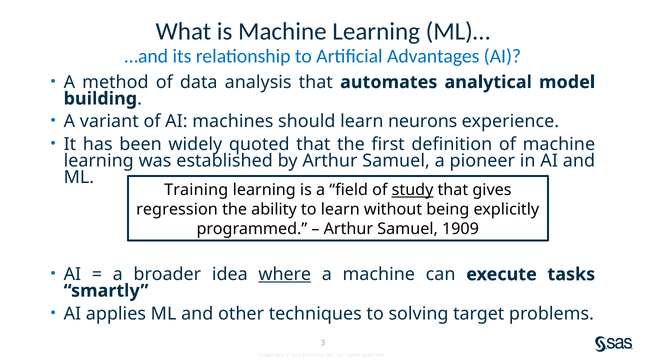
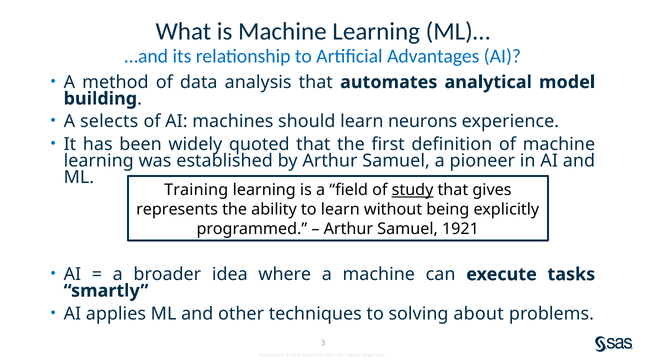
variant: variant -> selects
regression: regression -> represents
1909: 1909 -> 1921
where underline: present -> none
target: target -> about
